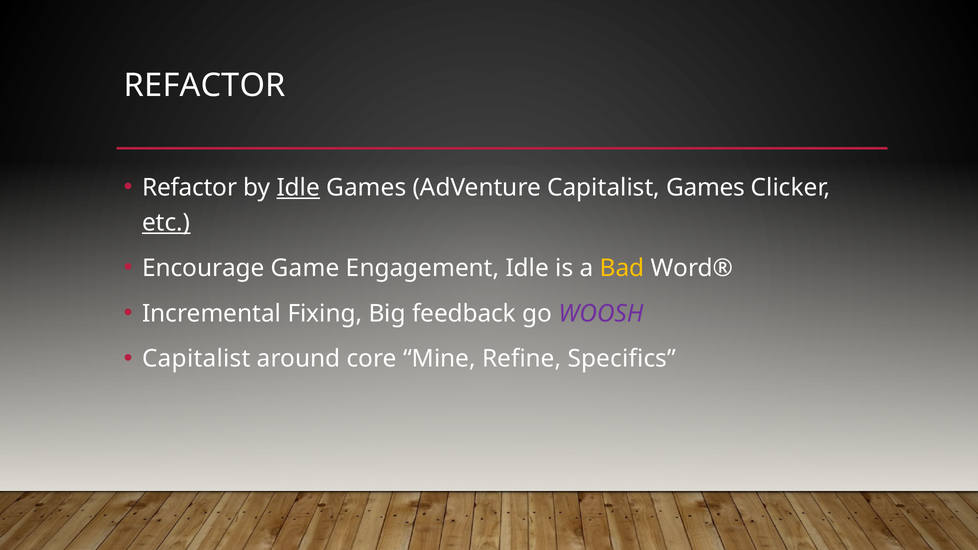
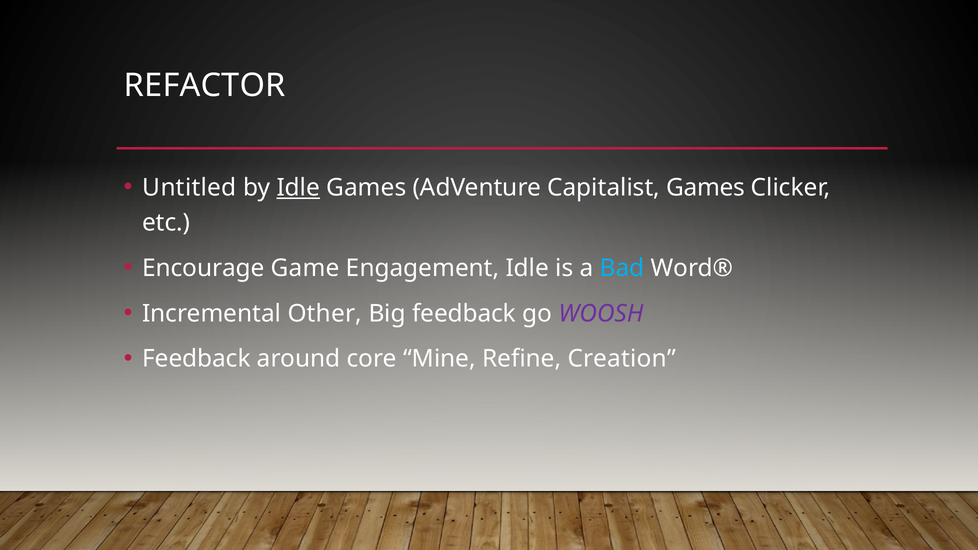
Refactor at (190, 188): Refactor -> Untitled
etc underline: present -> none
Bad colour: yellow -> light blue
Fixing: Fixing -> Other
Capitalist at (196, 359): Capitalist -> Feedback
Specifics: Specifics -> Creation
